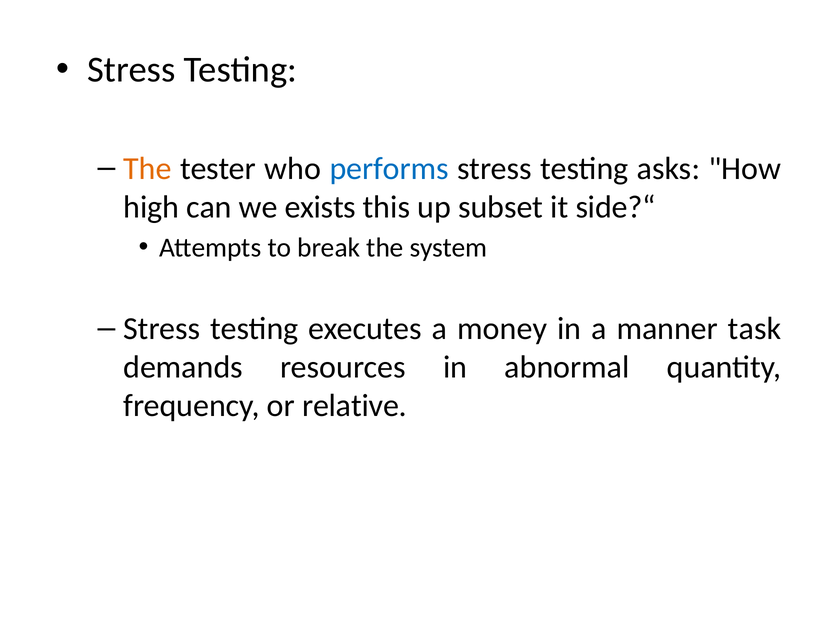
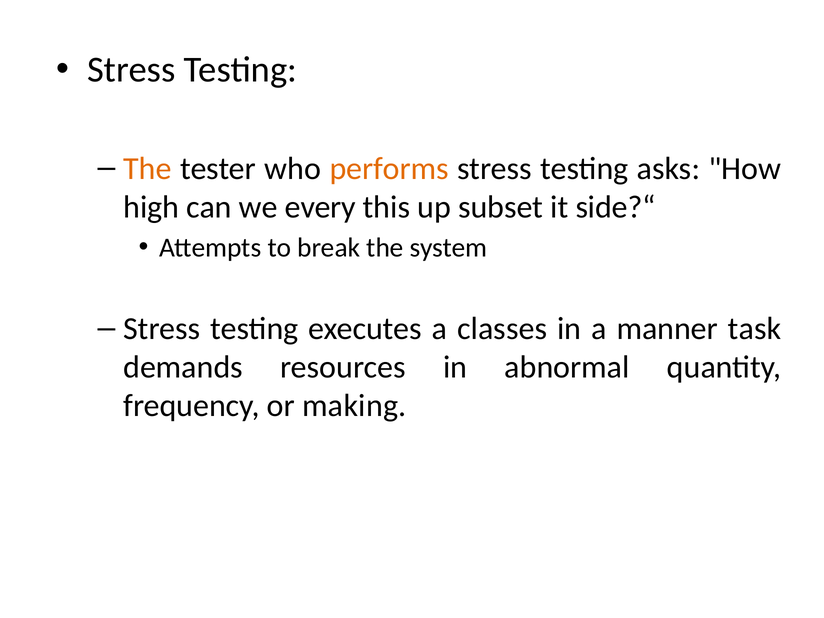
performs colour: blue -> orange
exists: exists -> every
money: money -> classes
relative: relative -> making
